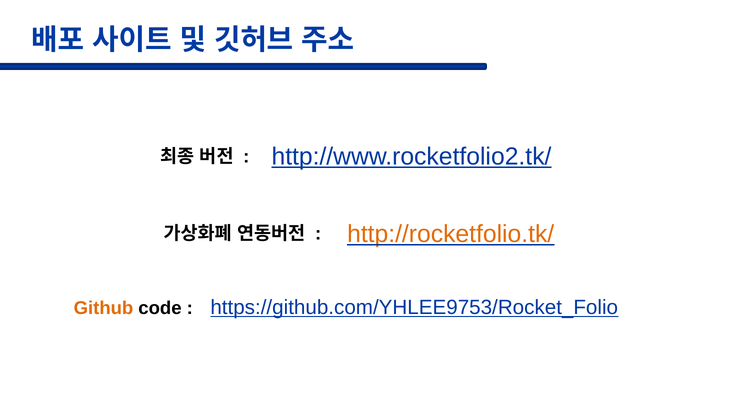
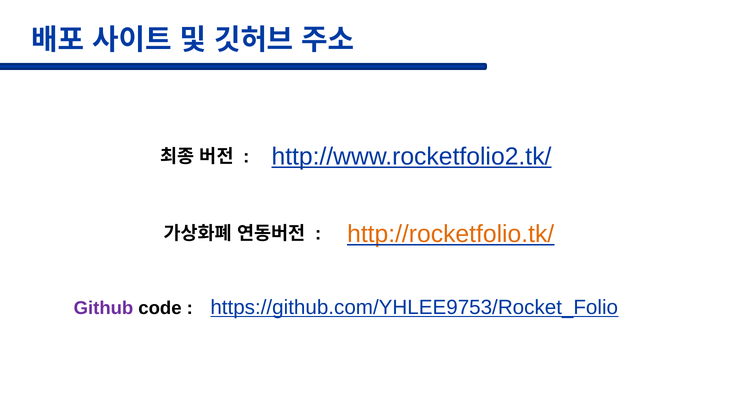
Github colour: orange -> purple
